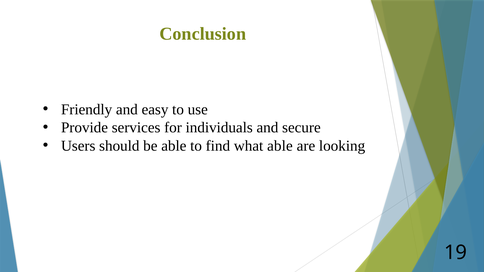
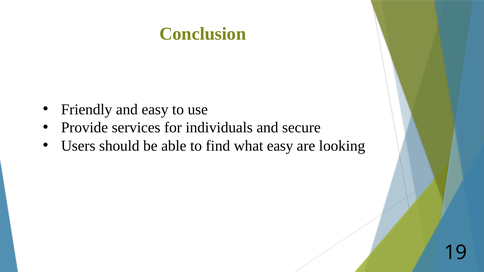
what able: able -> easy
